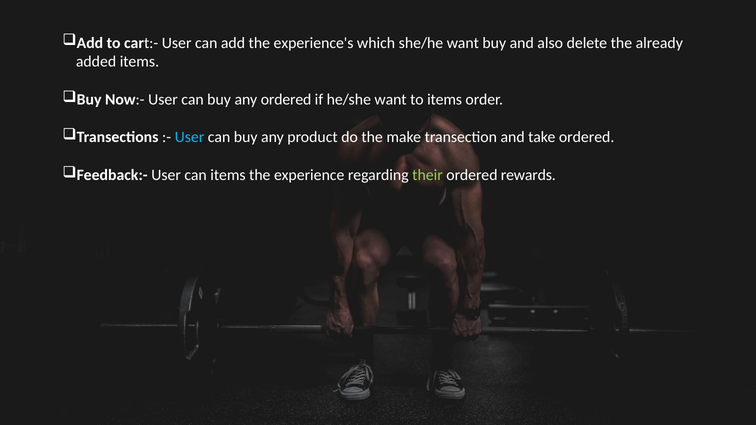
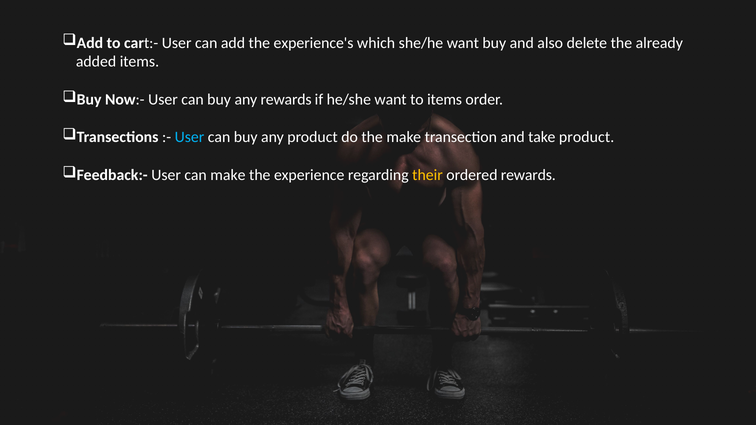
any ordered: ordered -> rewards
take ordered: ordered -> product
can items: items -> make
their colour: light green -> yellow
